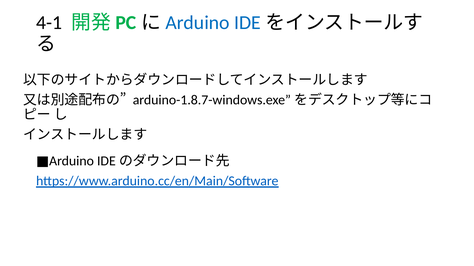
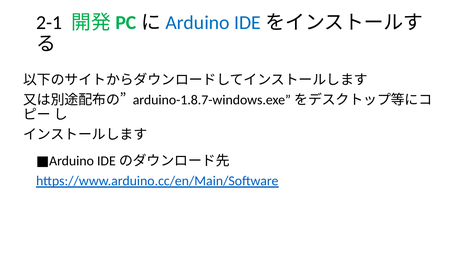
4-1: 4-1 -> 2-1
